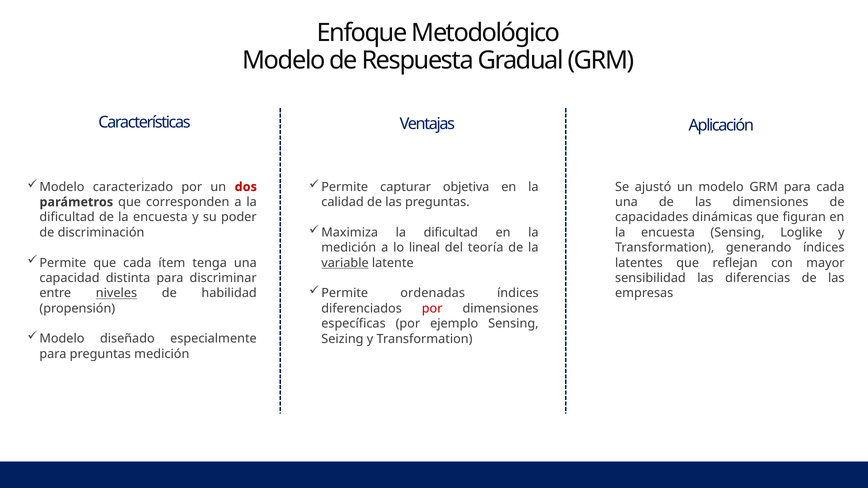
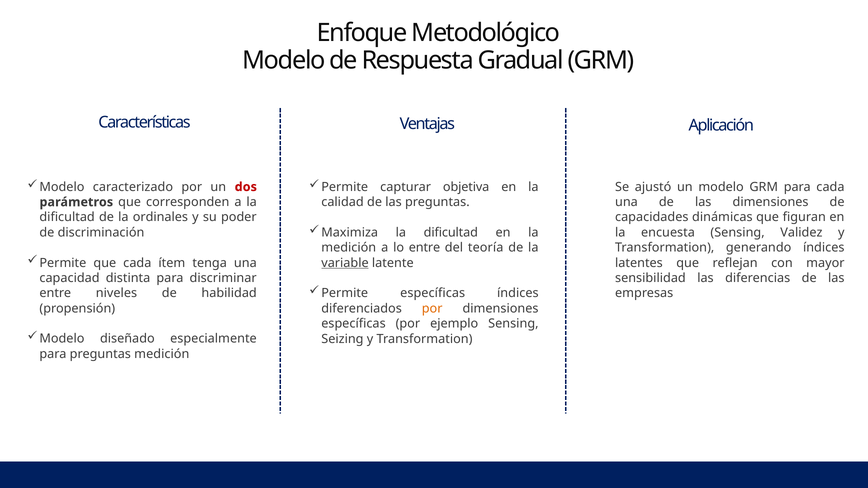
de la encuesta: encuesta -> ordinales
Loglike: Loglike -> Validez
lo lineal: lineal -> entre
Permite ordenadas: ordenadas -> específicas
niveles underline: present -> none
por at (432, 309) colour: red -> orange
